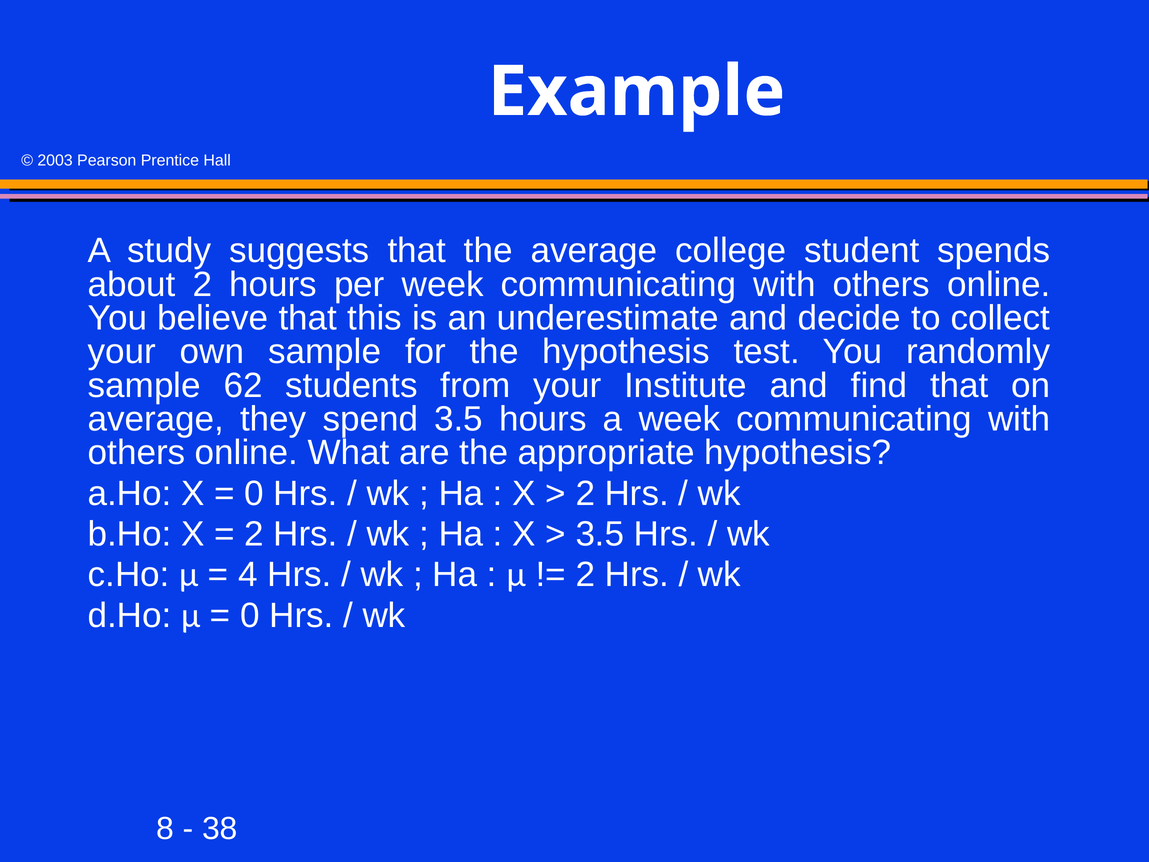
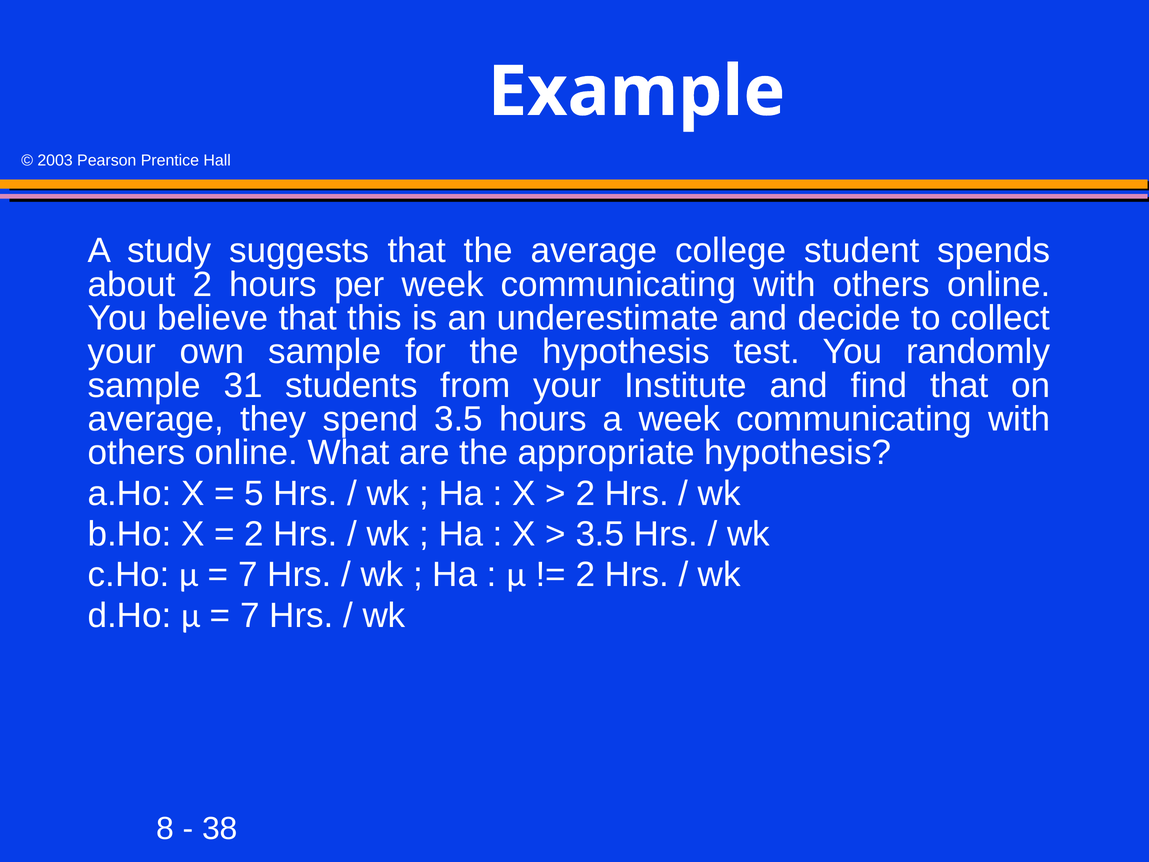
62: 62 -> 31
0 at (254, 493): 0 -> 5
4 at (248, 575): 4 -> 7
0 at (250, 615): 0 -> 7
